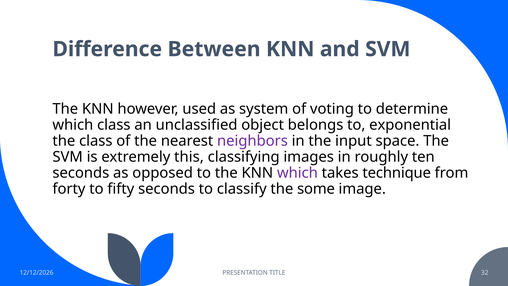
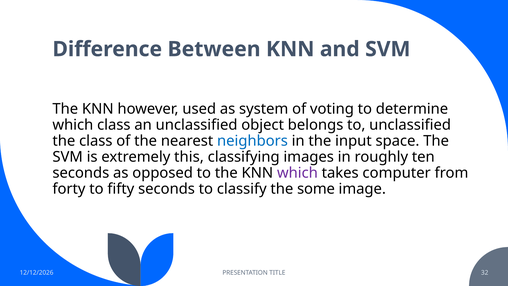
to exponential: exponential -> unclassified
neighbors colour: purple -> blue
technique: technique -> computer
